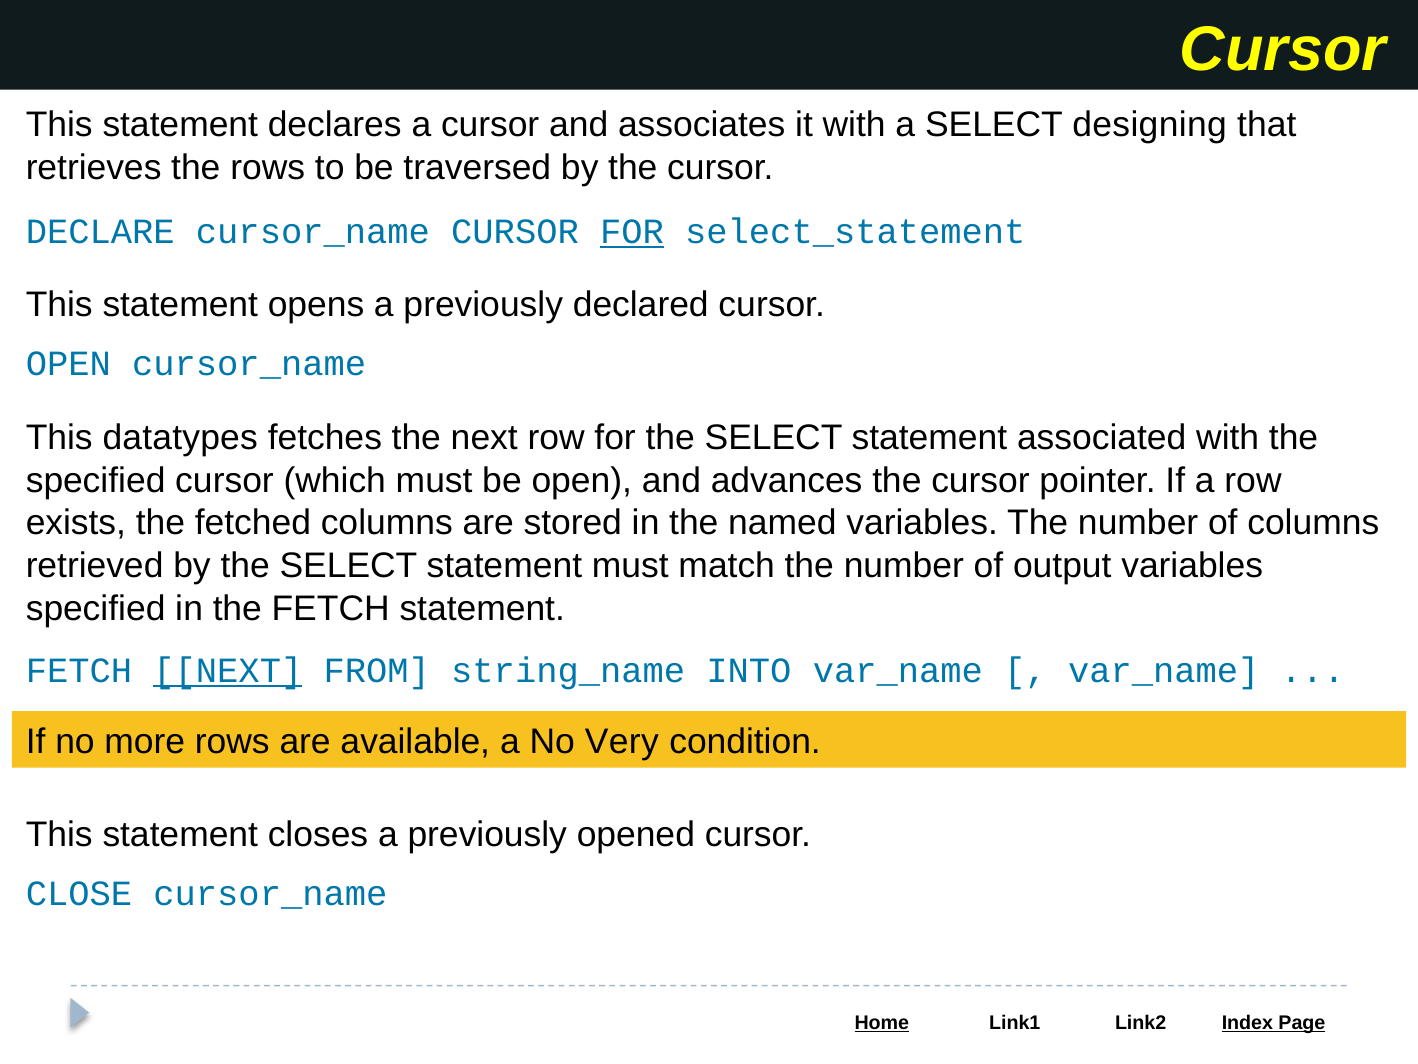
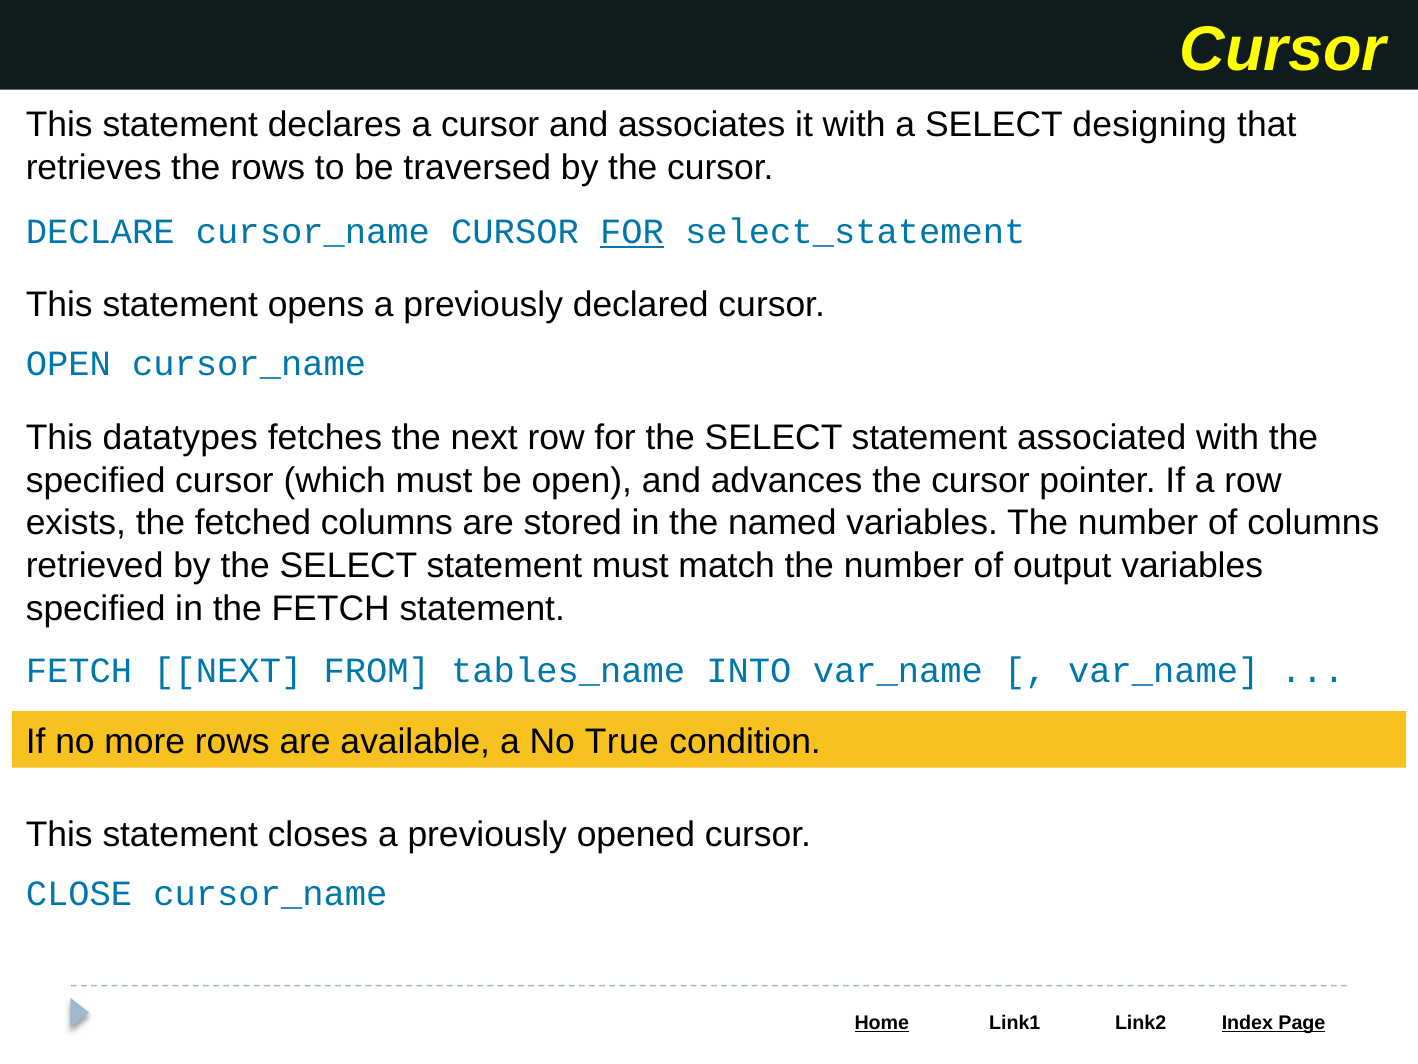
NEXT at (228, 671) underline: present -> none
string_name: string_name -> tables_name
Very: Very -> True
